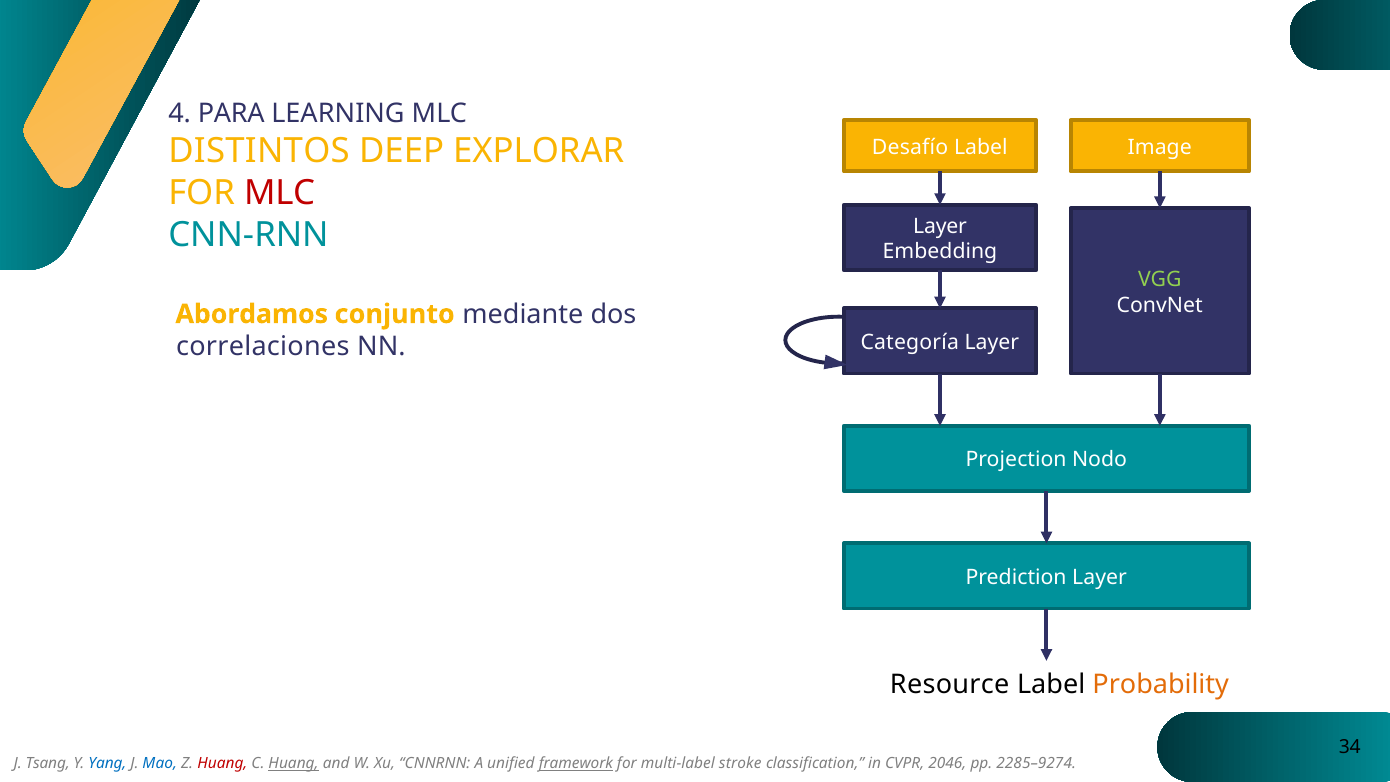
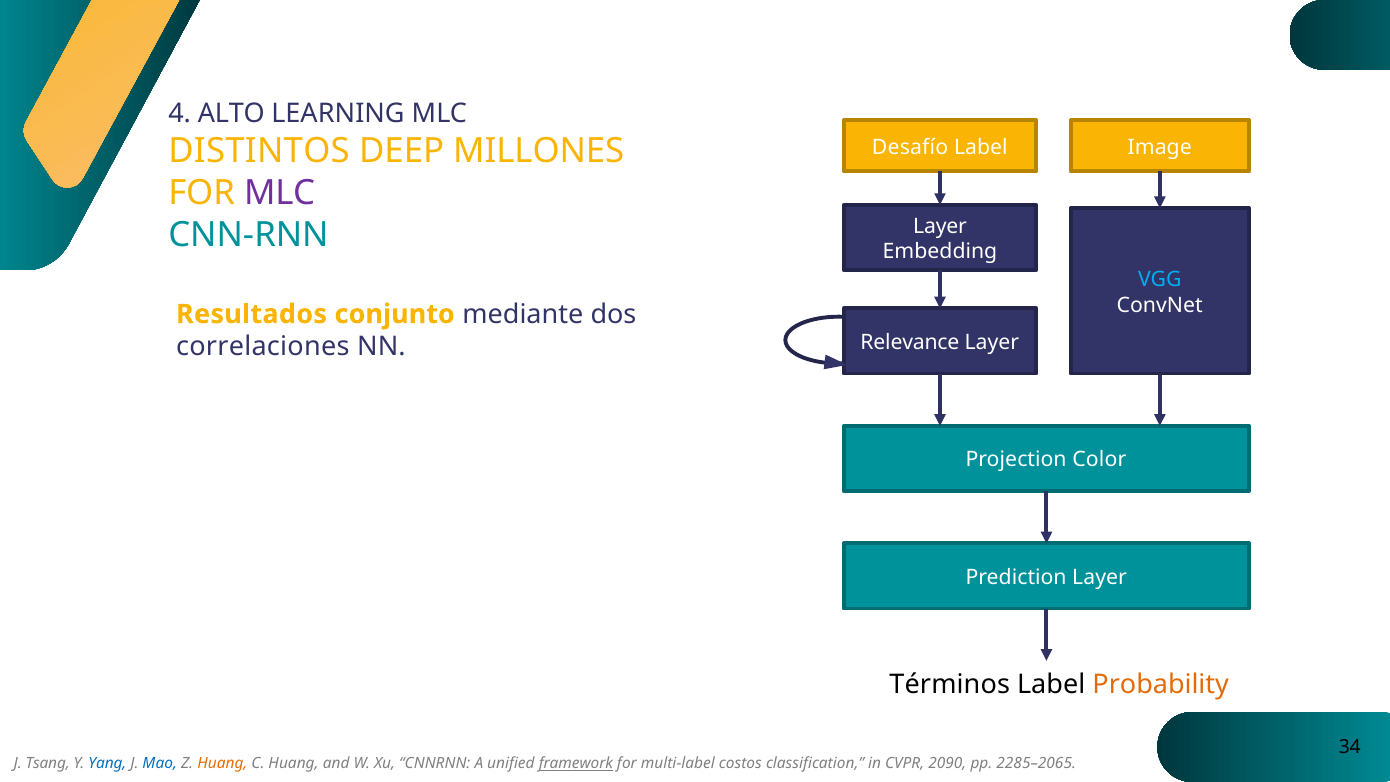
PARA: PARA -> ALTO
EXPLORAR: EXPLORAR -> MILLONES
MLC at (280, 193) colour: red -> purple
VGG colour: light green -> light blue
Abordamos: Abordamos -> Resultados
Categoría: Categoría -> Relevance
Nodo: Nodo -> Color
Resource: Resource -> Términos
Huang at (222, 763) colour: red -> orange
Huang at (294, 763) underline: present -> none
stroke: stroke -> costos
2046: 2046 -> 2090
2285–9274: 2285–9274 -> 2285–2065
